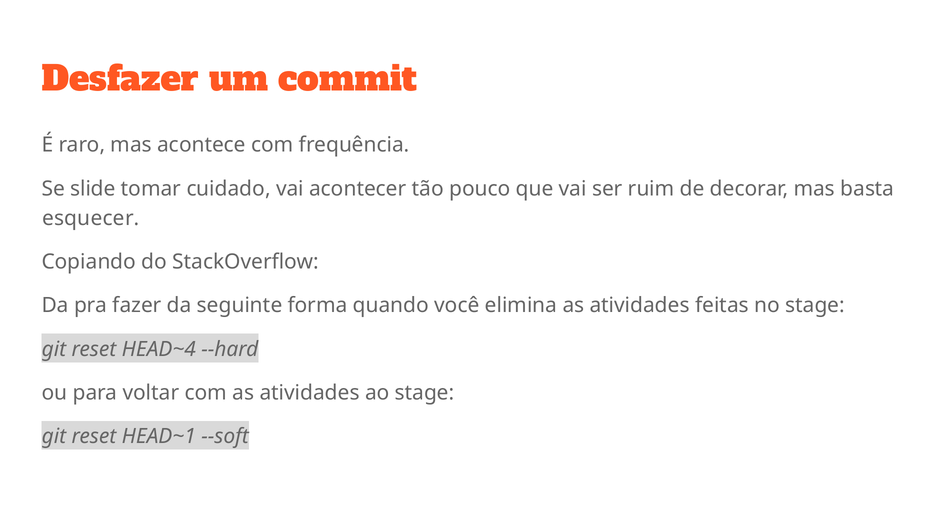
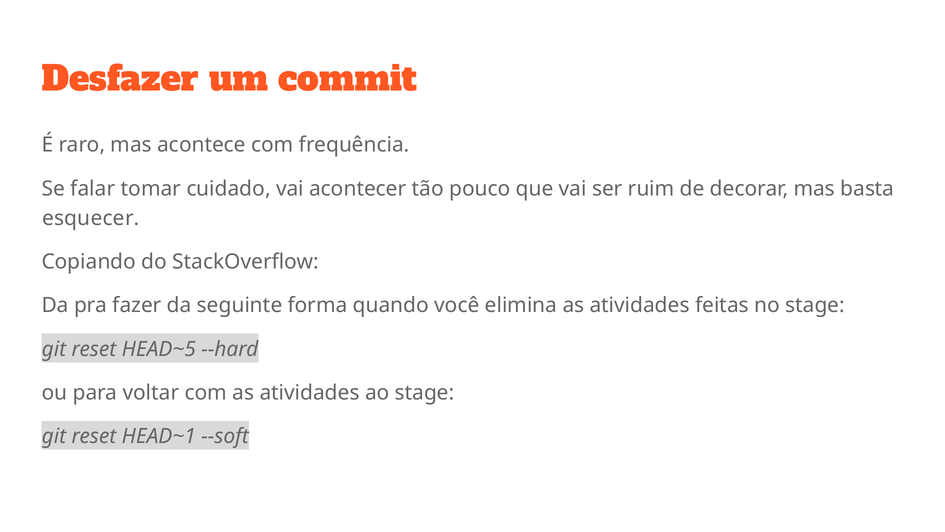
slide: slide -> falar
HEAD~4: HEAD~4 -> HEAD~5
